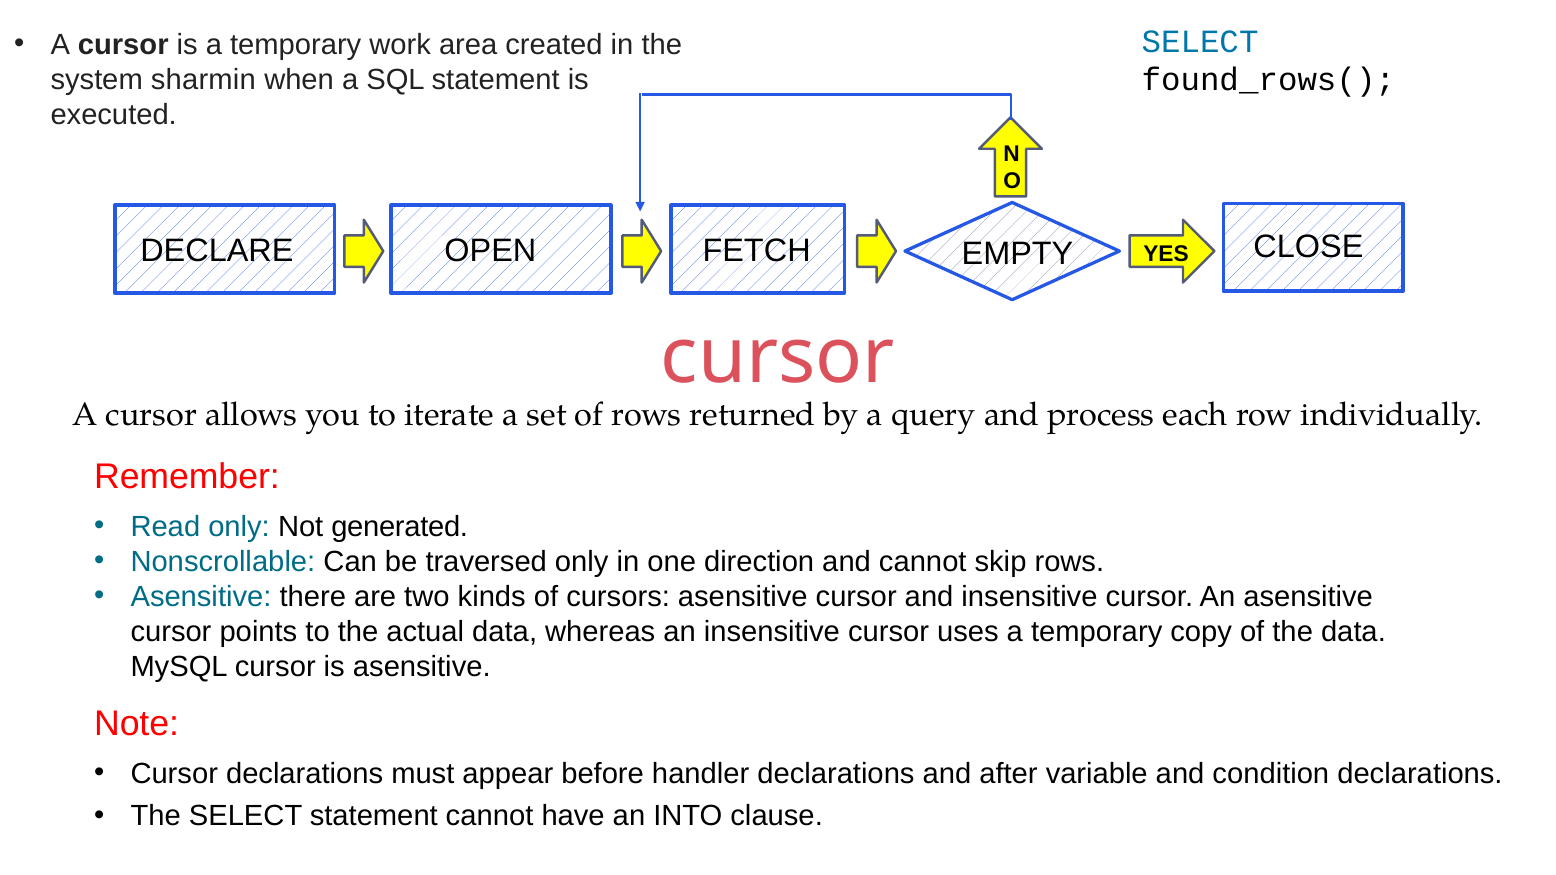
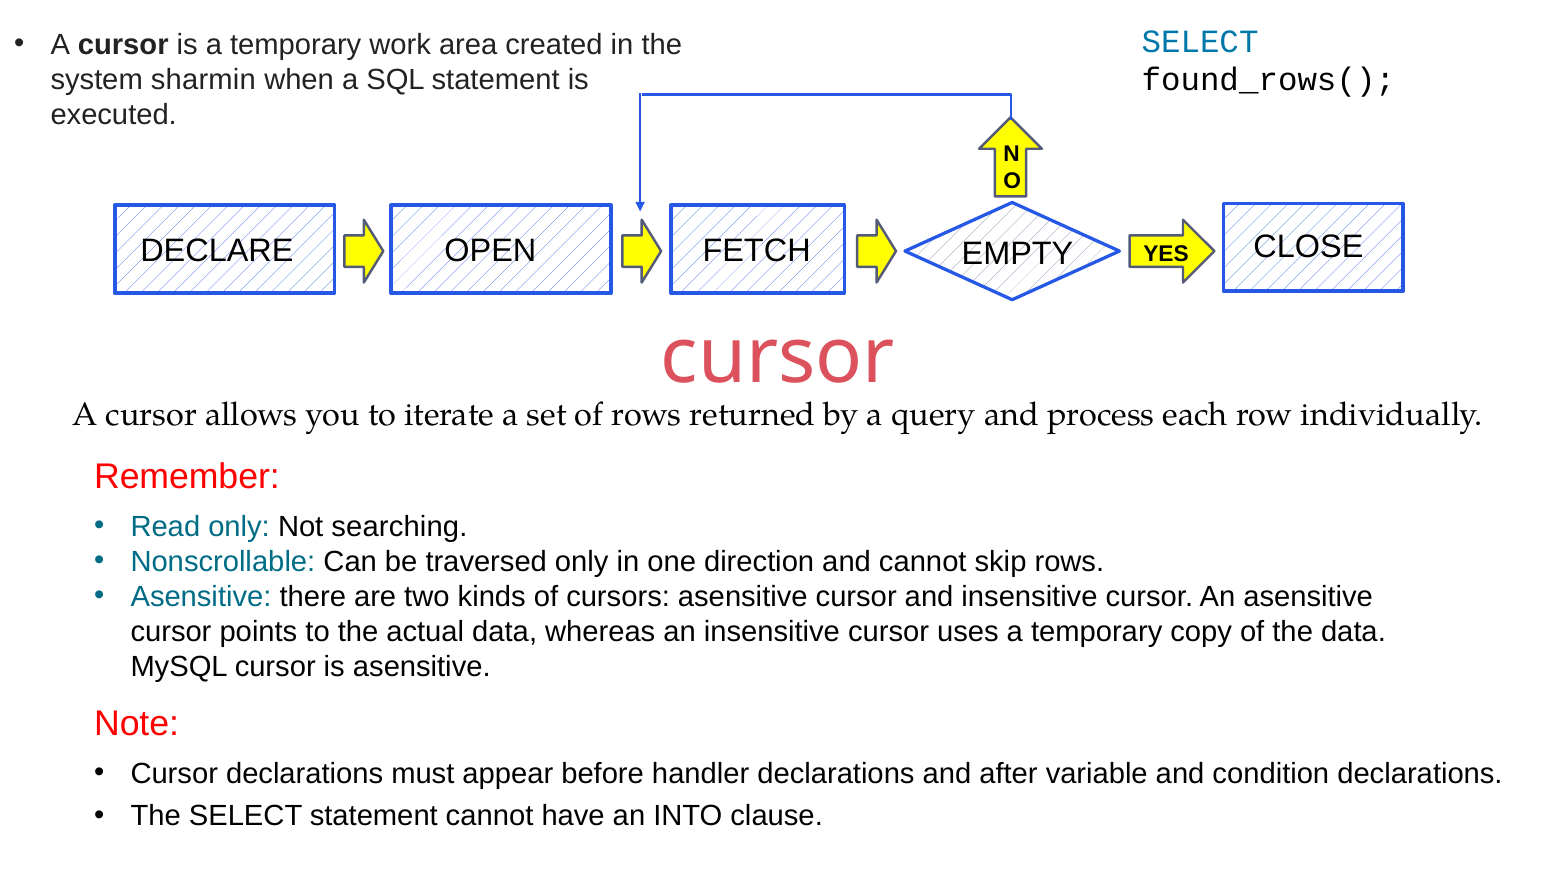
generated: generated -> searching
